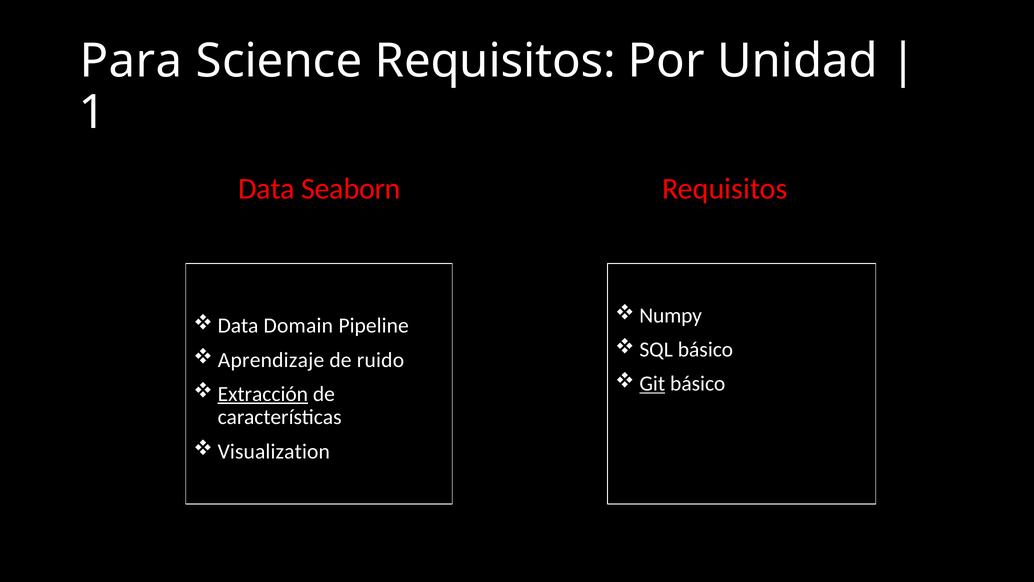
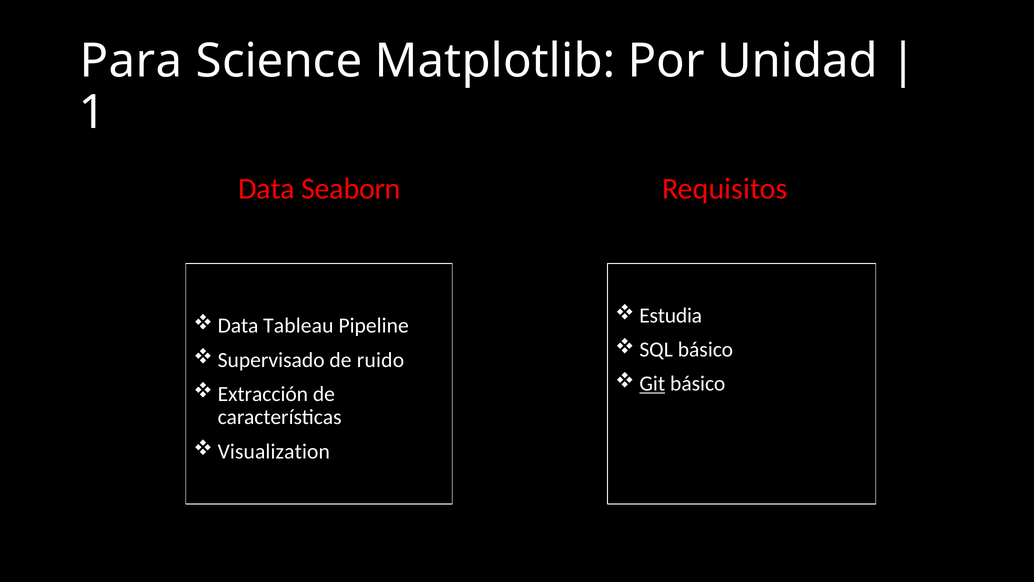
Science Requisitos: Requisitos -> Matplotlib
Numpy: Numpy -> Estudia
Domain: Domain -> Tableau
Aprendizaje: Aprendizaje -> Supervisado
Extracción underline: present -> none
